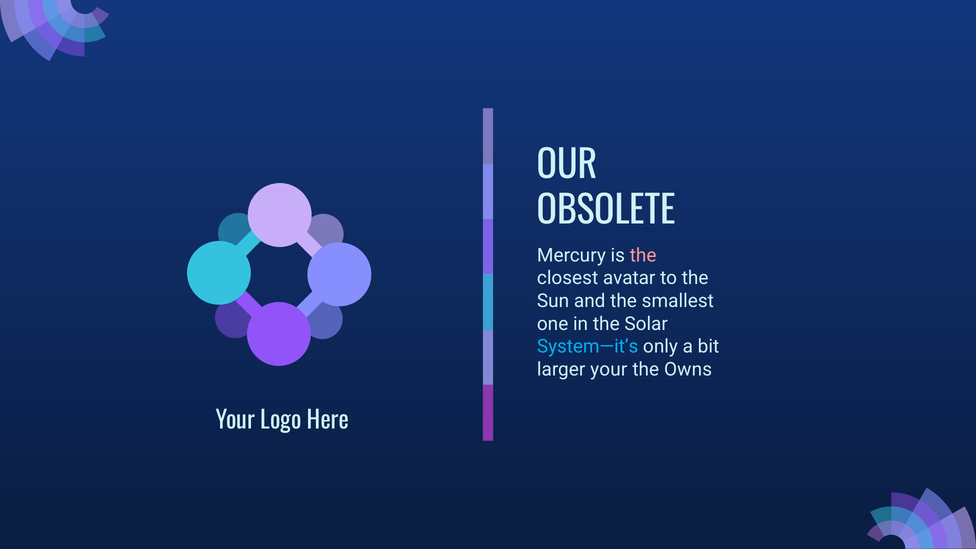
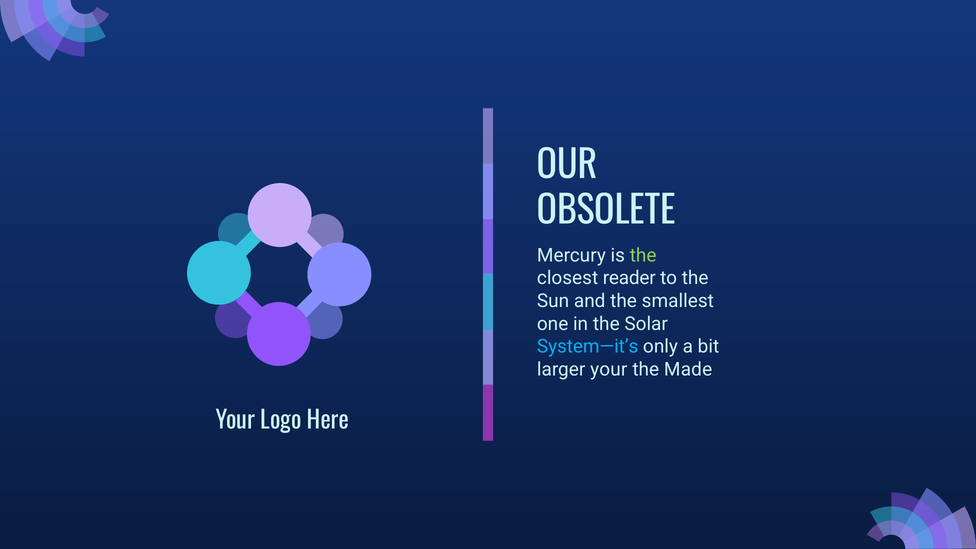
the at (643, 255) colour: pink -> light green
avatar: avatar -> reader
Owns: Owns -> Made
